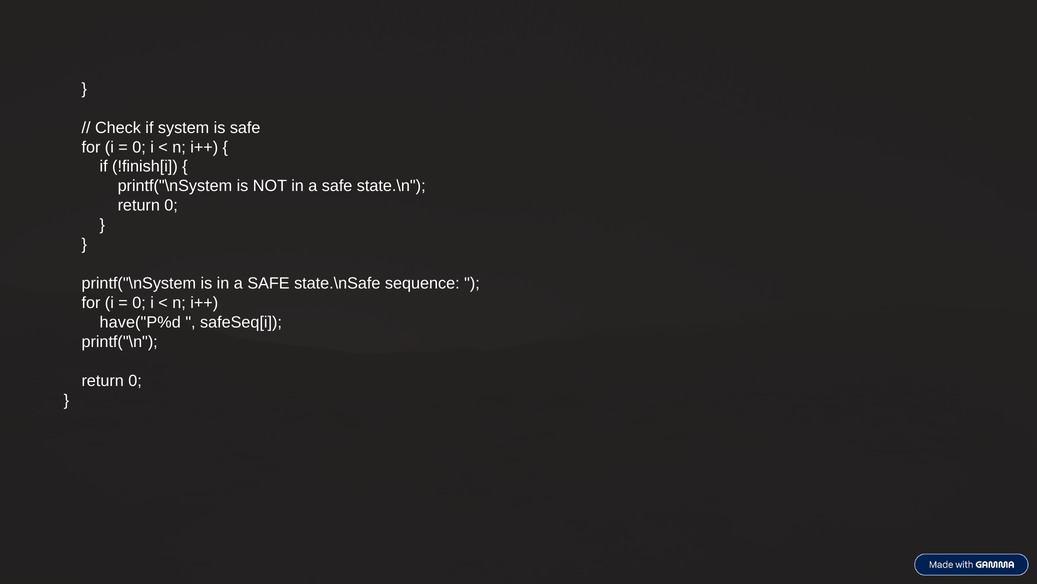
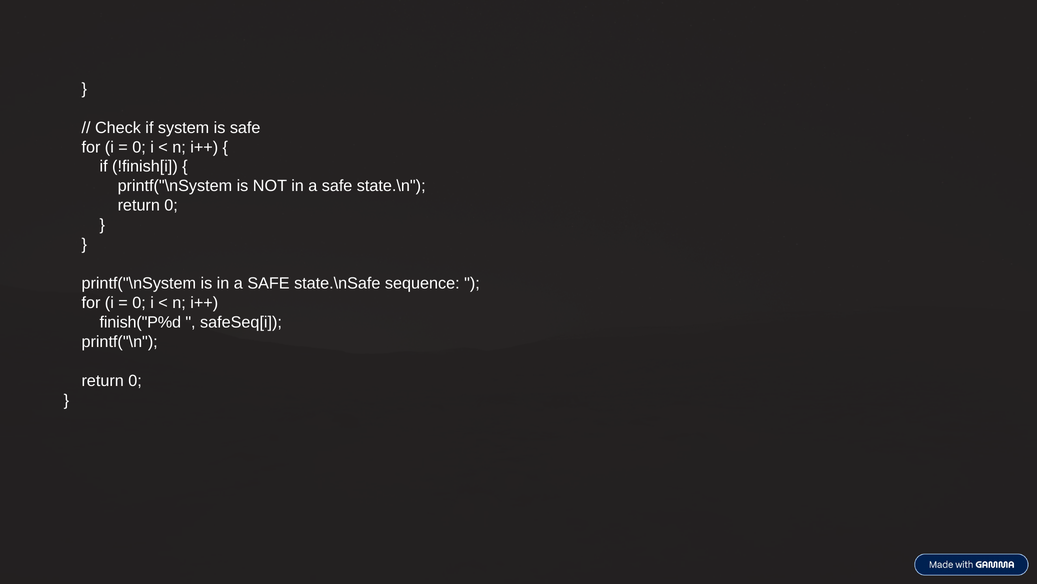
have("P%d: have("P%d -> finish("P%d
